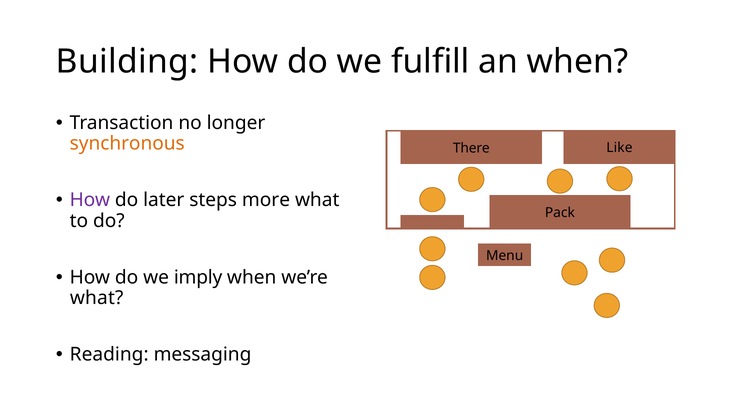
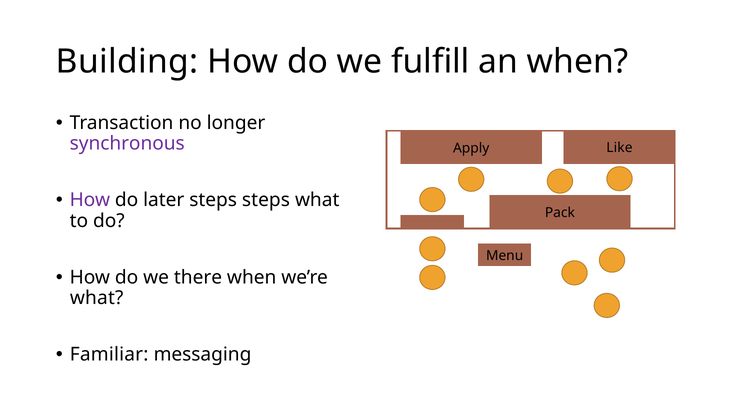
synchronous colour: orange -> purple
There: There -> Apply
steps more: more -> steps
imply: imply -> there
Reading: Reading -> Familiar
